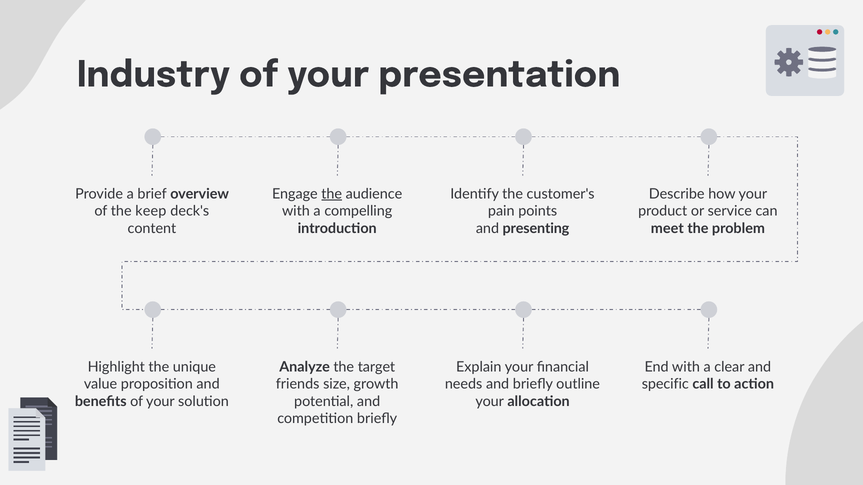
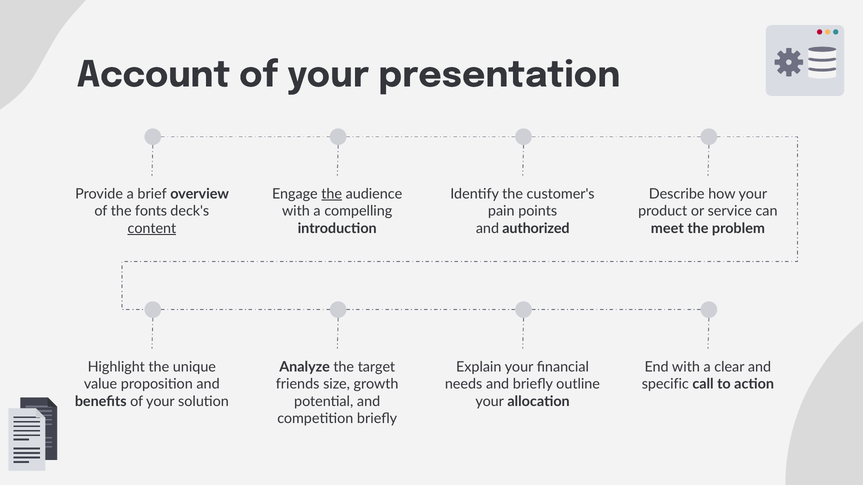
Industry: Industry -> Account
keep: keep -> fonts
content underline: none -> present
presenting: presenting -> authorized
